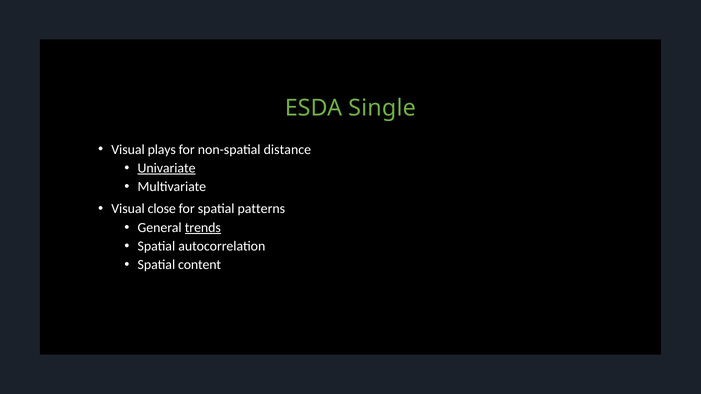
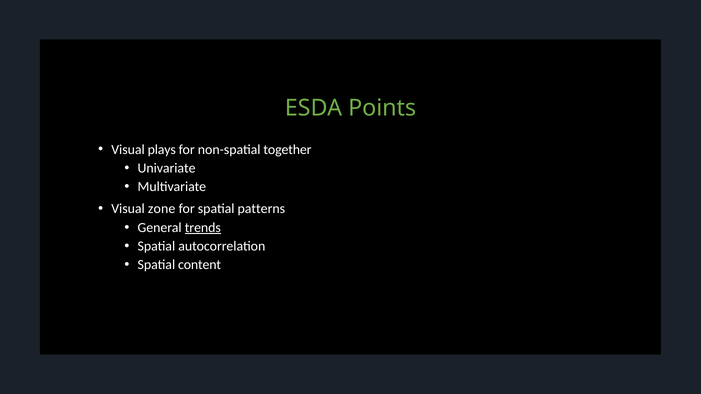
Single: Single -> Points
distance: distance -> together
Univariate underline: present -> none
close: close -> zone
